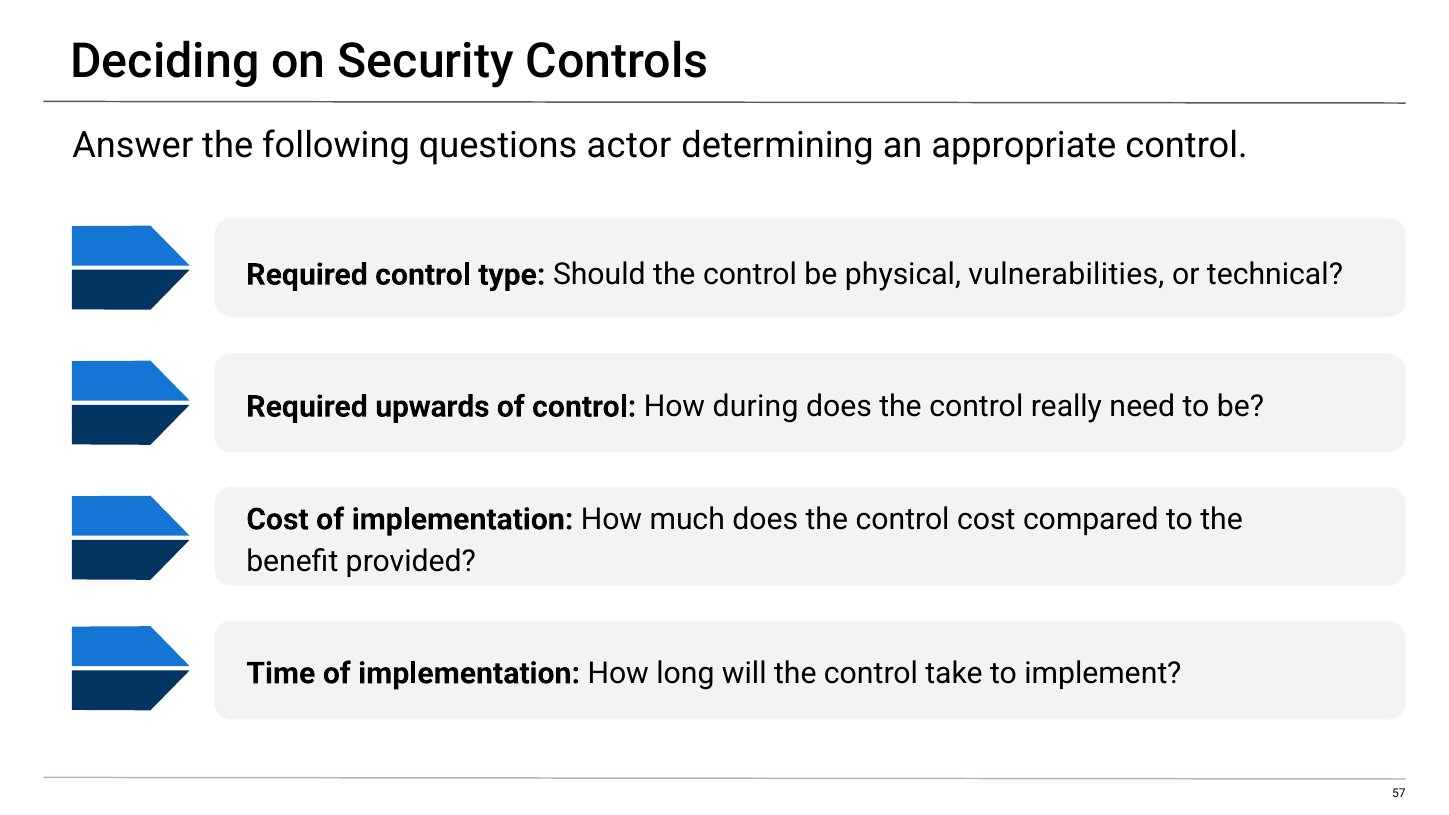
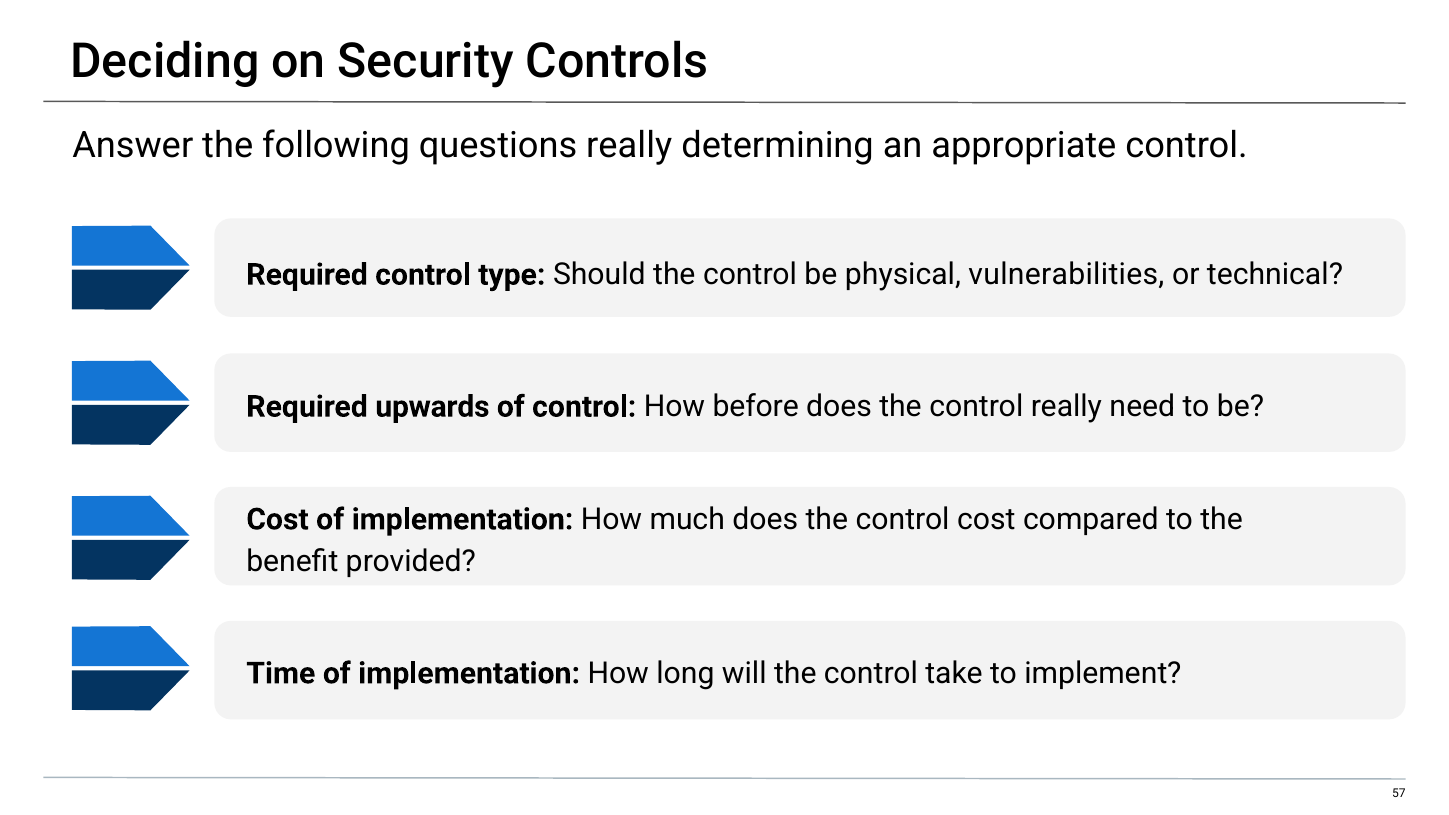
questions actor: actor -> really
during: during -> before
